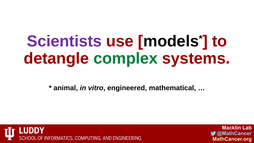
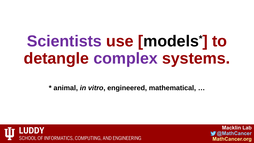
complex colour: green -> purple
